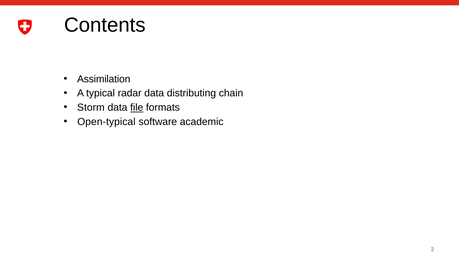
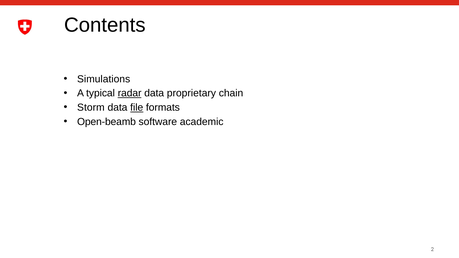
Assimilation: Assimilation -> Simulations
radar underline: none -> present
distributing: distributing -> proprietary
Open-typical: Open-typical -> Open-beamb
